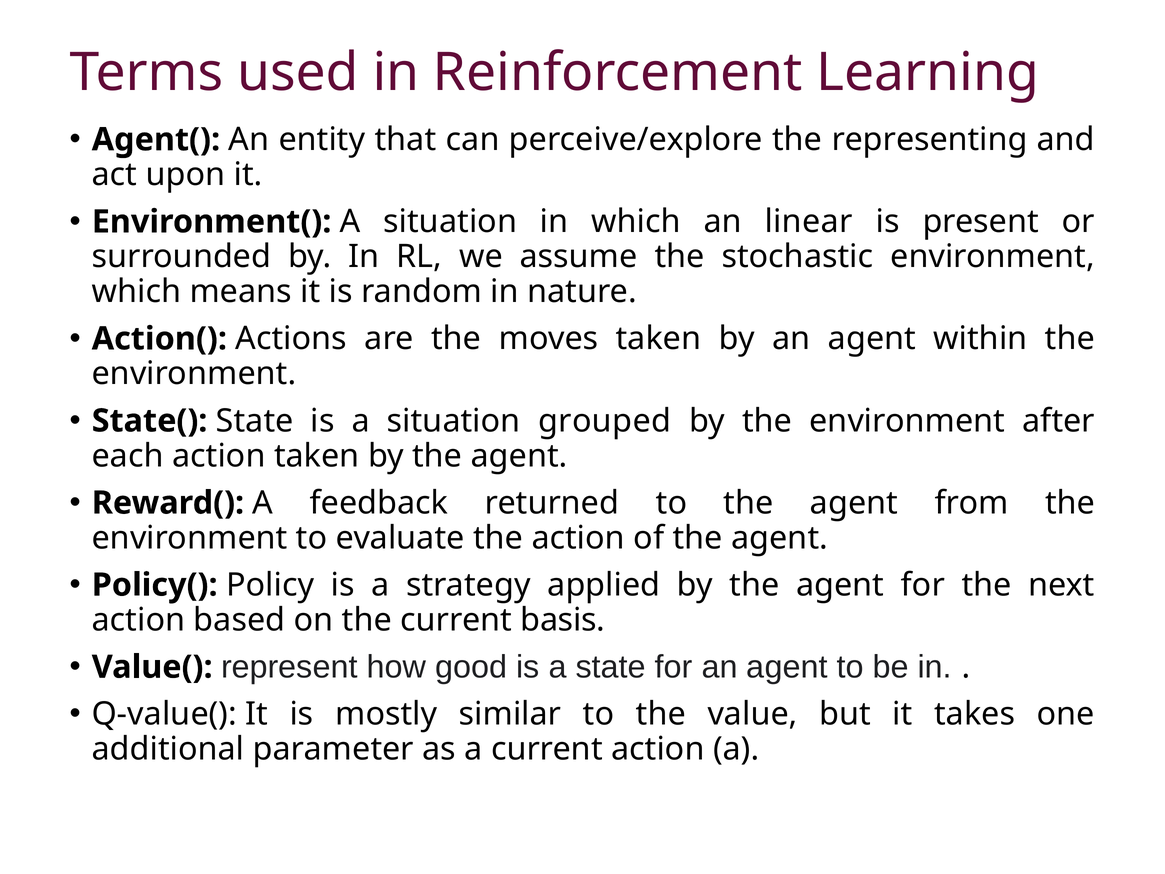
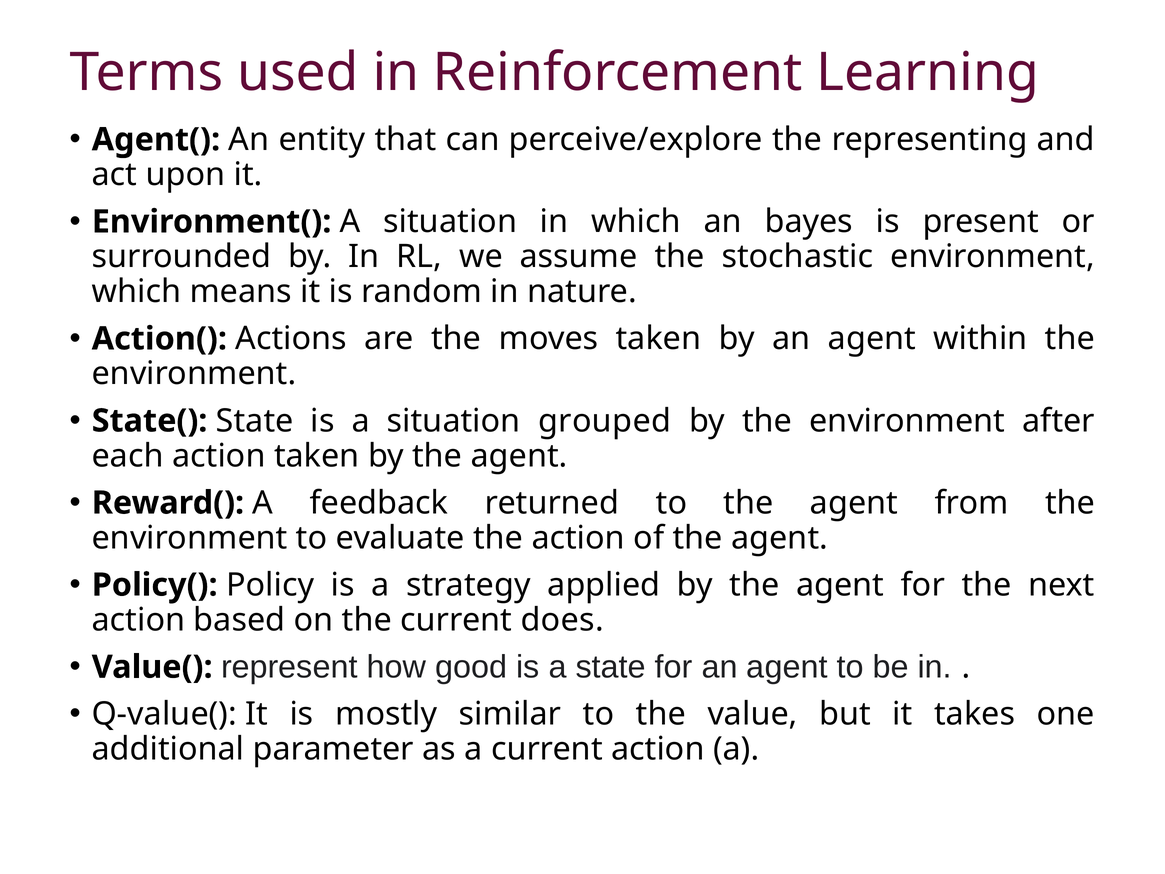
linear: linear -> bayes
basis: basis -> does
